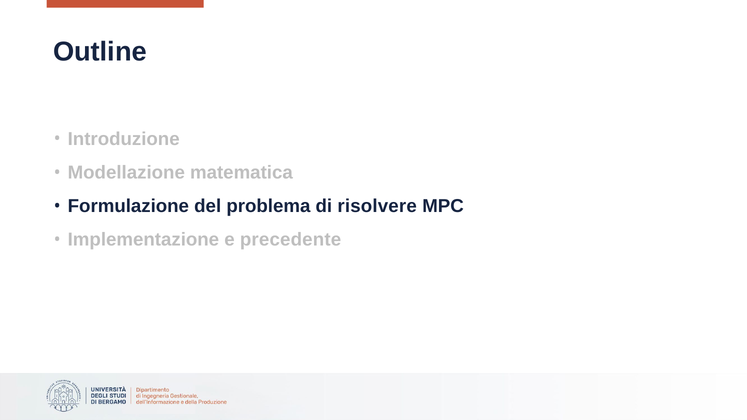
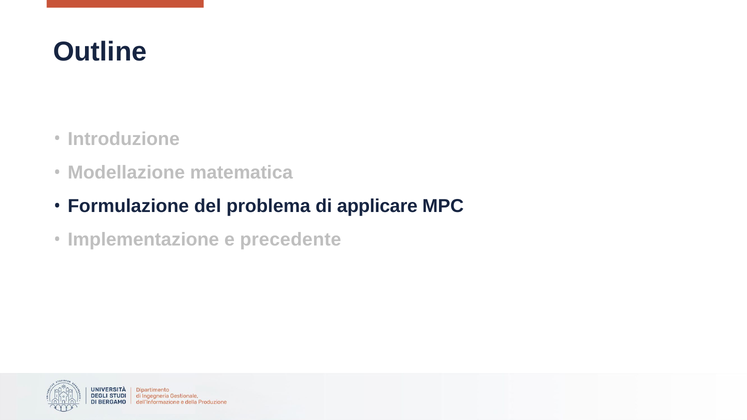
risolvere: risolvere -> applicare
